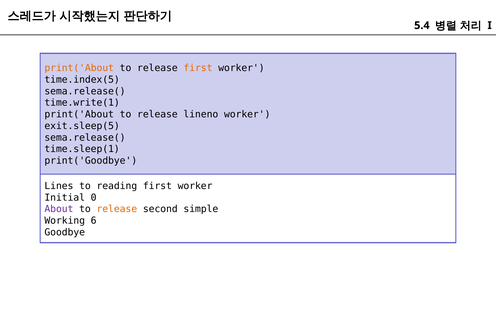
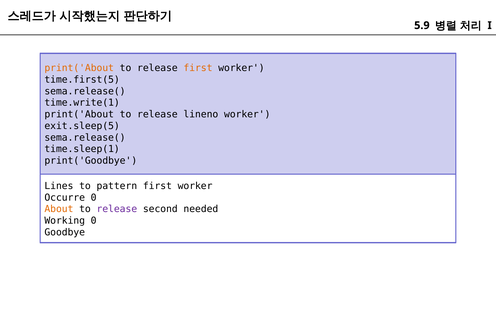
5.4: 5.4 -> 5.9
time.index(5: time.index(5 -> time.first(5
reading: reading -> pattern
Initial: Initial -> Occurre
About colour: purple -> orange
release at (117, 209) colour: orange -> purple
simple: simple -> needed
Working 6: 6 -> 0
